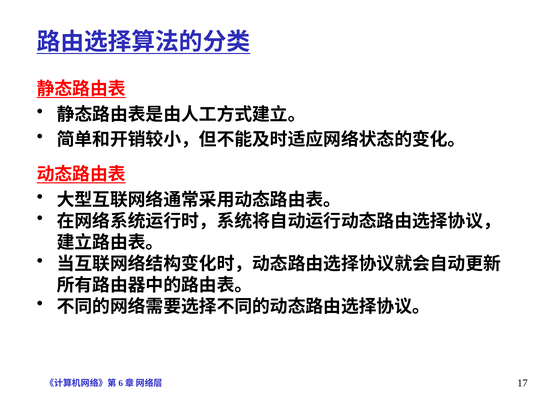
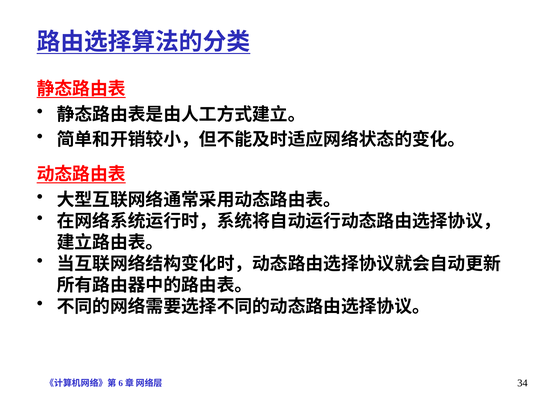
17: 17 -> 34
